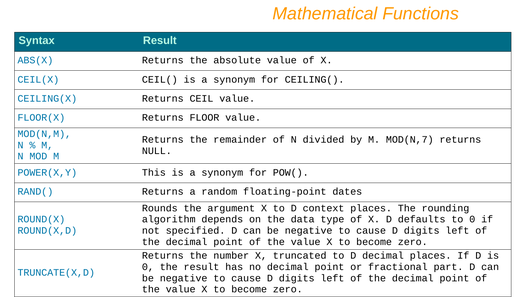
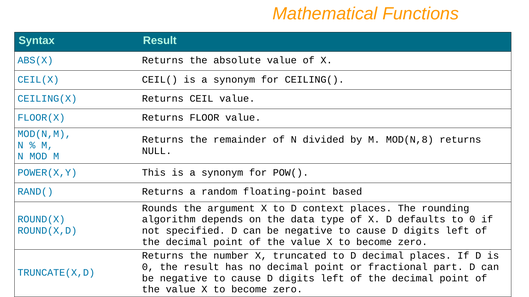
MOD(N,7: MOD(N,7 -> MOD(N,8
dates: dates -> based
